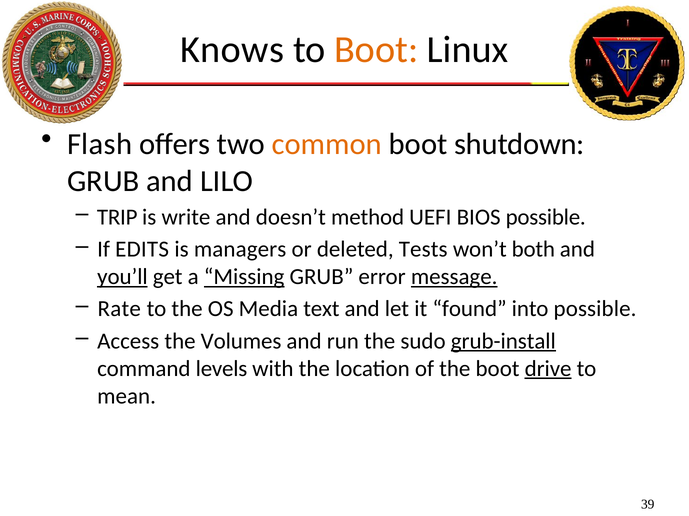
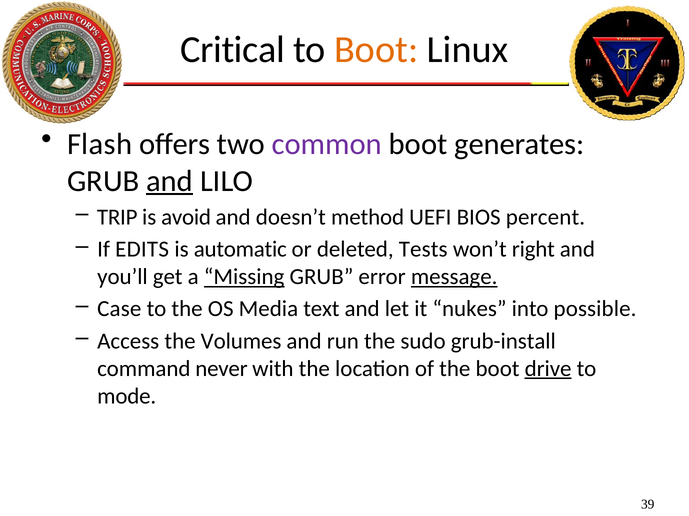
Knows: Knows -> Critical
common colour: orange -> purple
shutdown: shutdown -> generates
and at (170, 181) underline: none -> present
write: write -> avoid
BIOS possible: possible -> percent
managers: managers -> automatic
both: both -> right
you’ll underline: present -> none
Rate: Rate -> Case
found: found -> nukes
grub-install underline: present -> none
levels: levels -> never
mean: mean -> mode
